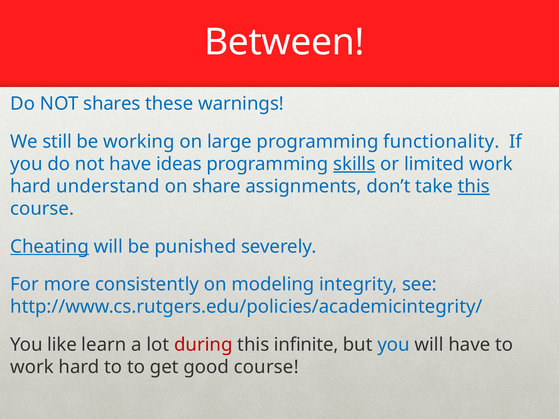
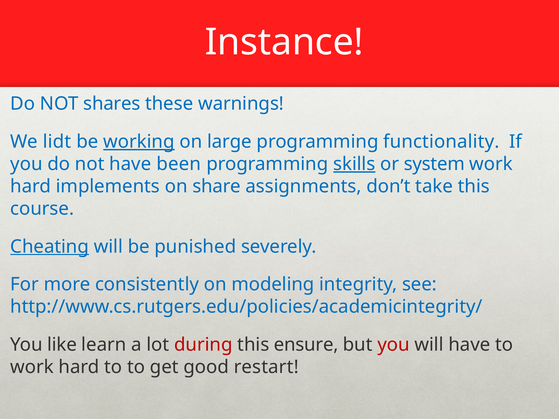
Between: Between -> Instance
still: still -> lidt
working underline: none -> present
ideas: ideas -> been
limited: limited -> system
understand: understand -> implements
this at (474, 186) underline: present -> none
infinite: infinite -> ensure
you at (394, 345) colour: blue -> red
good course: course -> restart
